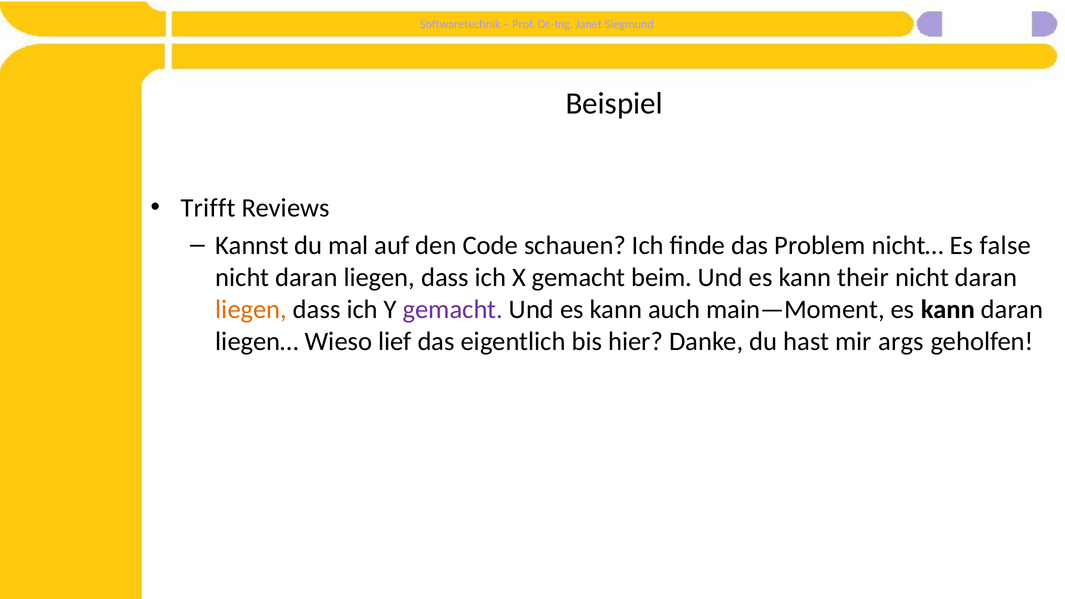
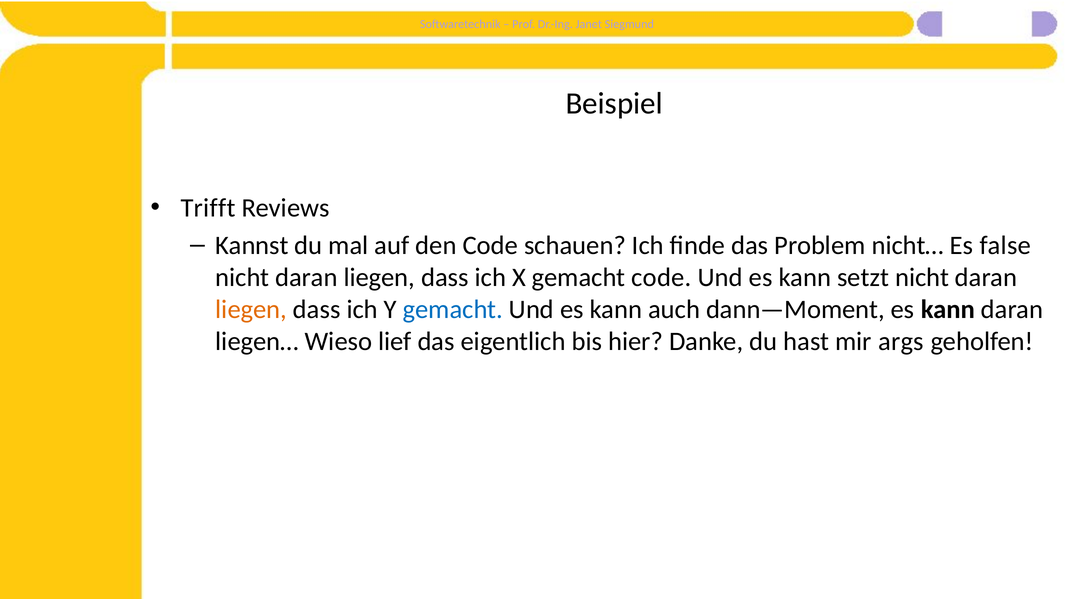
gemacht beim: beim -> code
their: their -> setzt
gemacht at (453, 309) colour: purple -> blue
main—Moment: main—Moment -> dann—Moment
